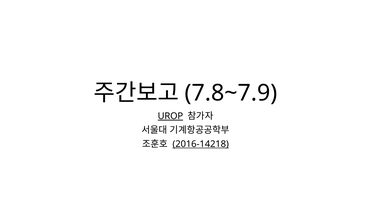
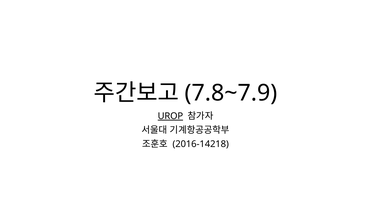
2016-14218 underline: present -> none
